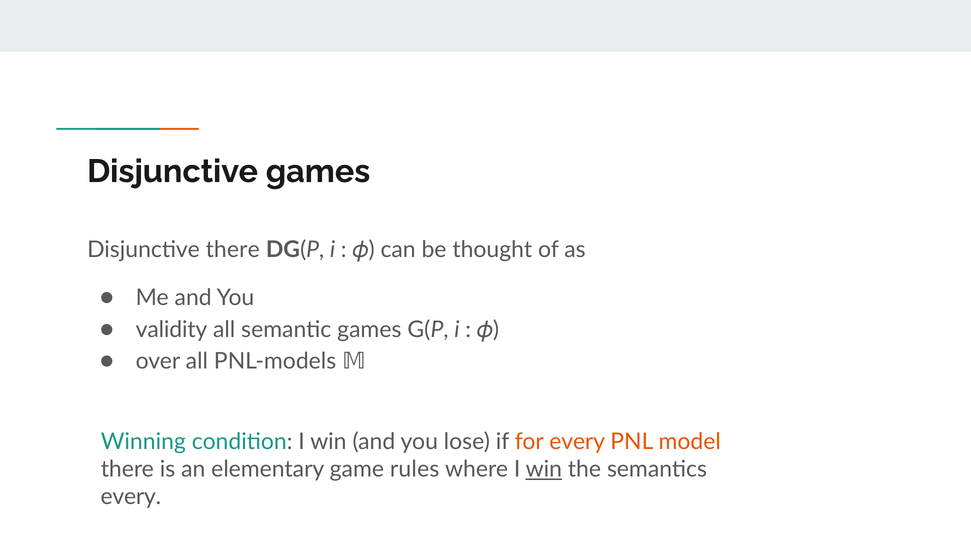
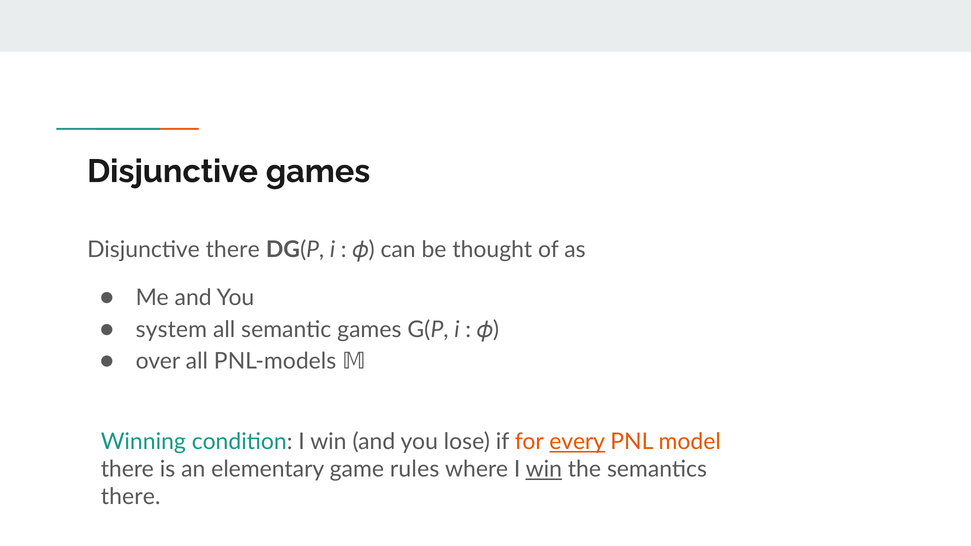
validity: validity -> system
every at (577, 442) underline: none -> present
every at (131, 497): every -> there
